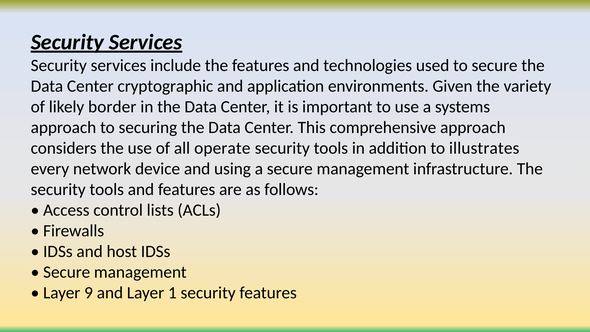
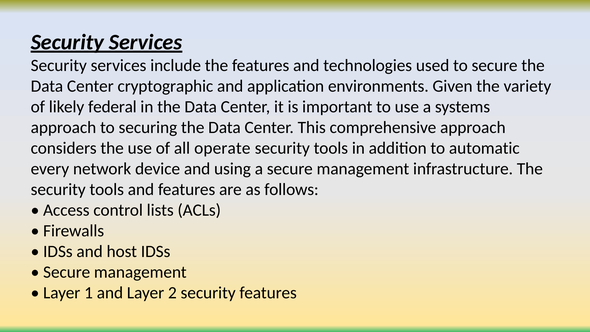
border: border -> federal
illustrates: illustrates -> automatic
9: 9 -> 1
1: 1 -> 2
